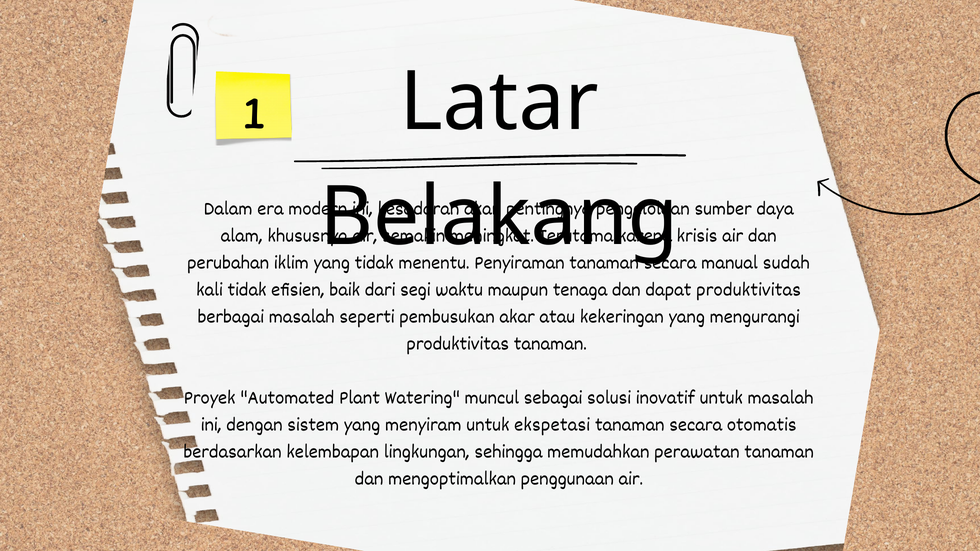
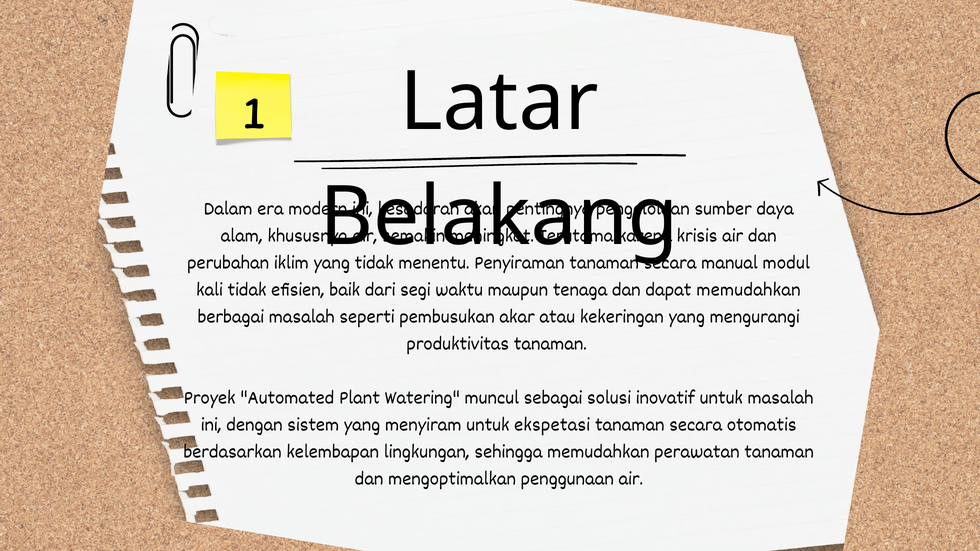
sudah: sudah -> modul
dapat produktivitas: produktivitas -> memudahkan
